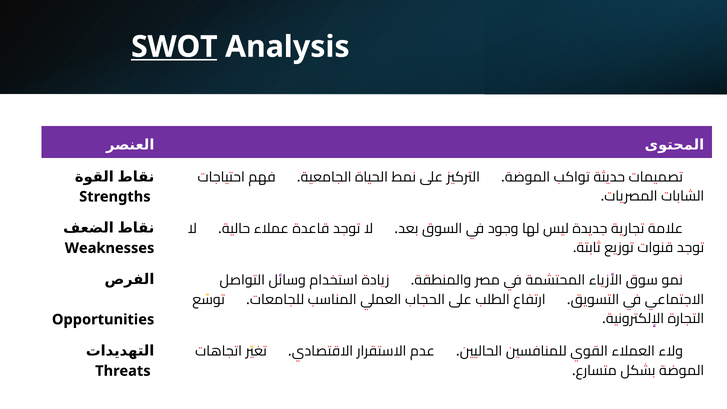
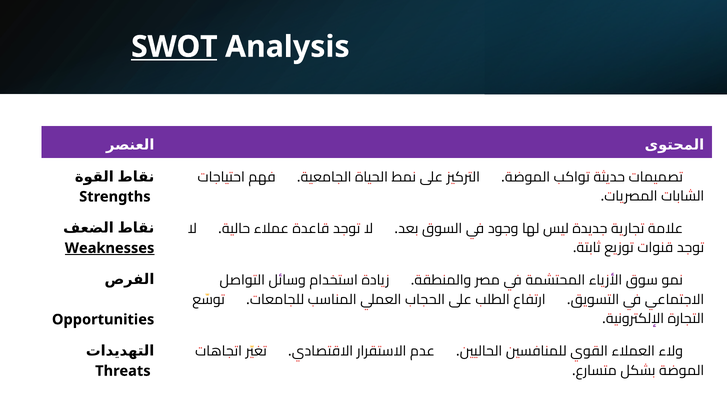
Weaknesses underline: none -> present
